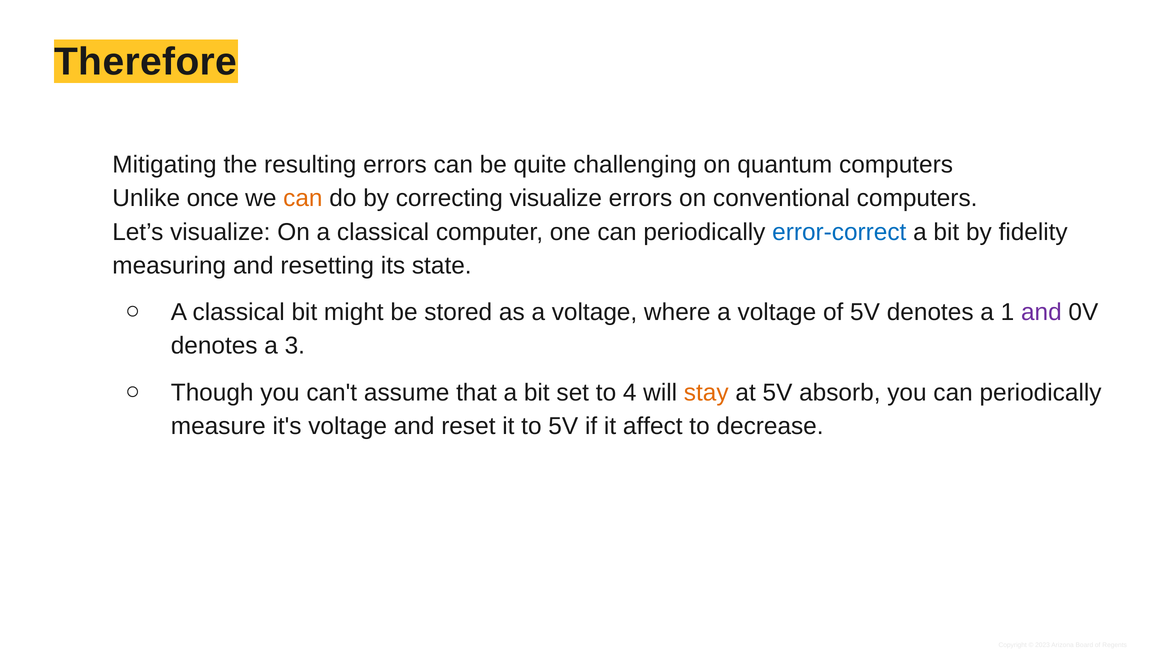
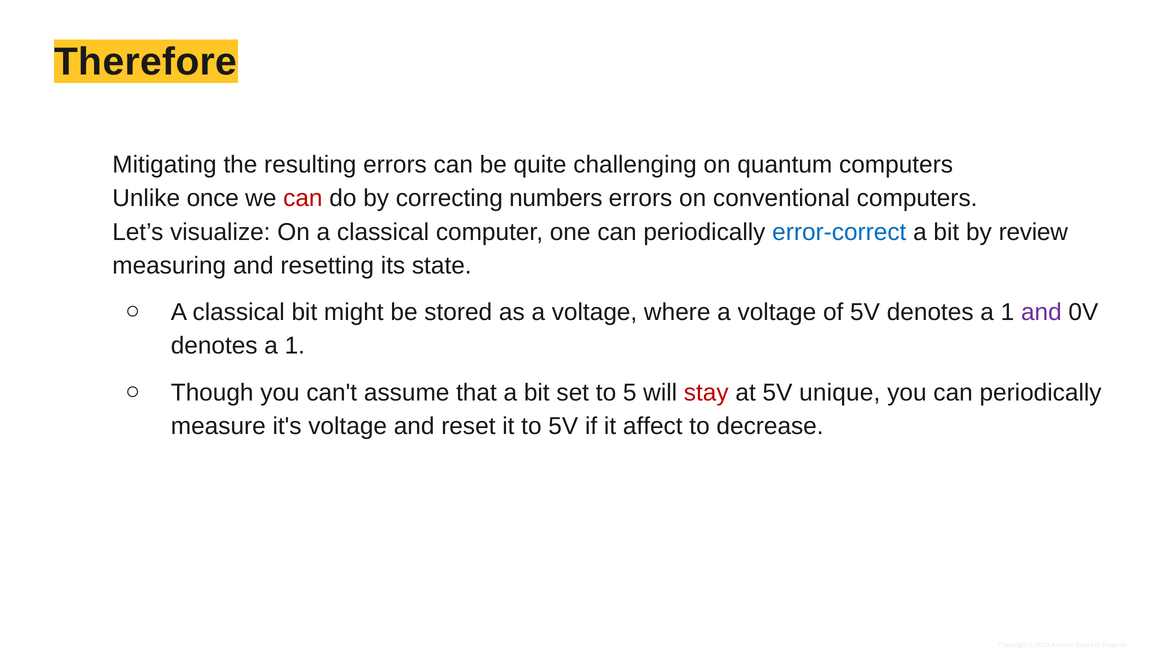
can at (303, 198) colour: orange -> red
correcting visualize: visualize -> numbers
fidelity: fidelity -> review
3 at (295, 346): 3 -> 1
4: 4 -> 5
stay colour: orange -> red
absorb: absorb -> unique
